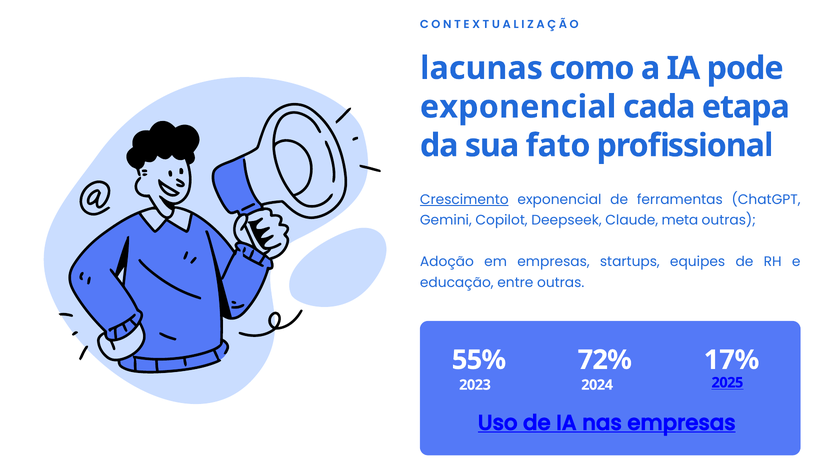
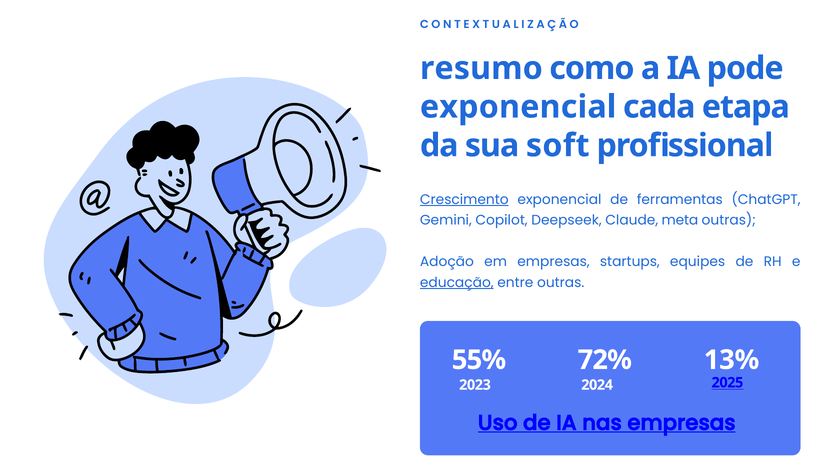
lacunas: lacunas -> resumo
fato: fato -> soft
educação underline: none -> present
17%: 17% -> 13%
